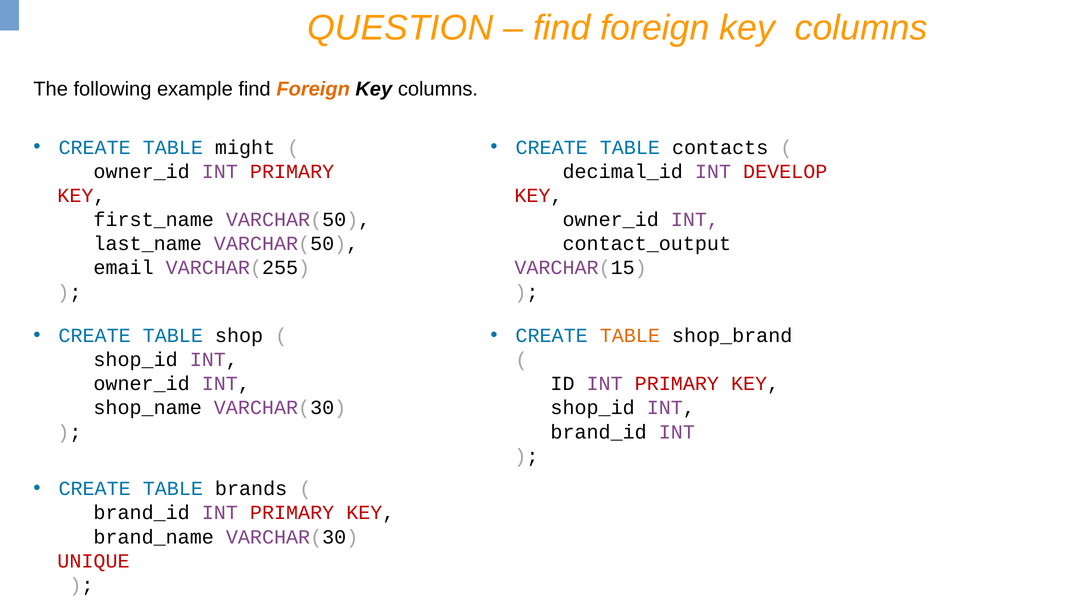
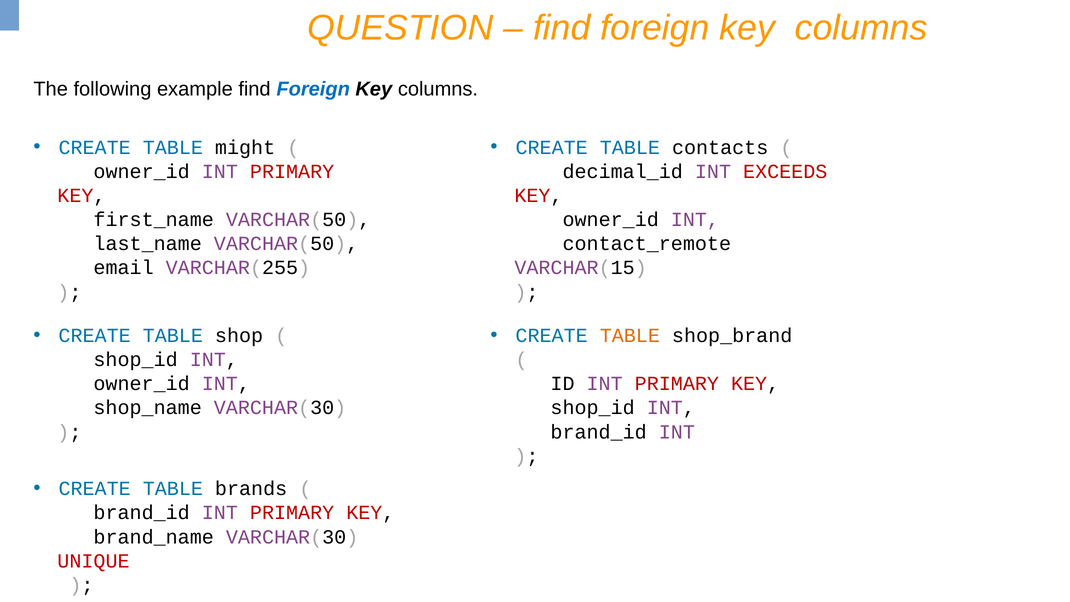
Foreign at (313, 89) colour: orange -> blue
DEVELOP: DEVELOP -> EXCEEDS
contact_output: contact_output -> contact_remote
